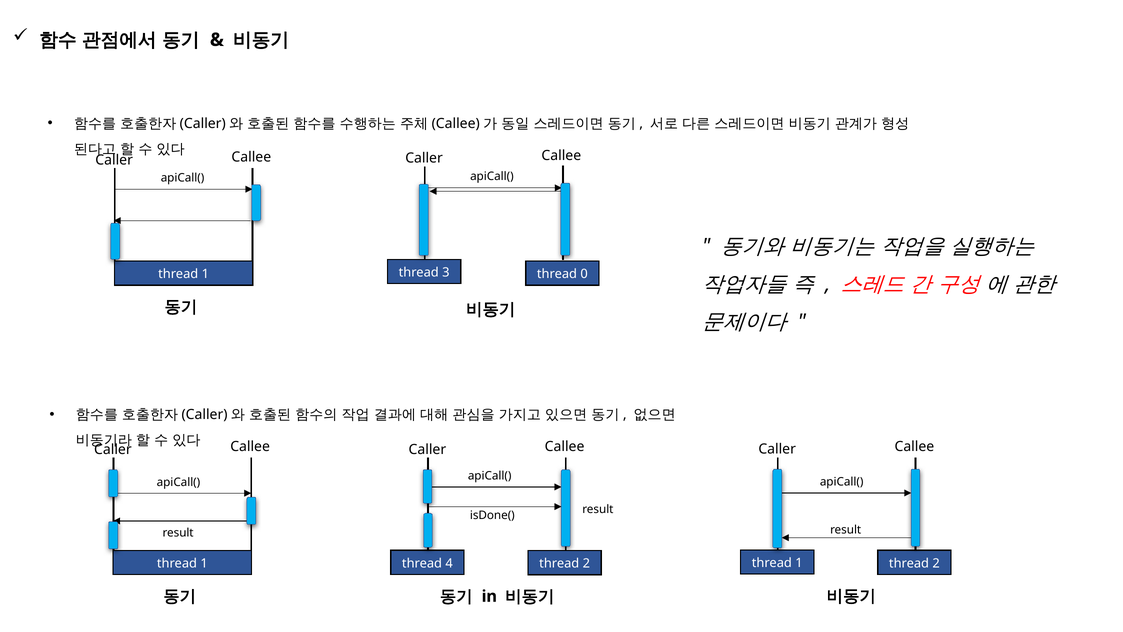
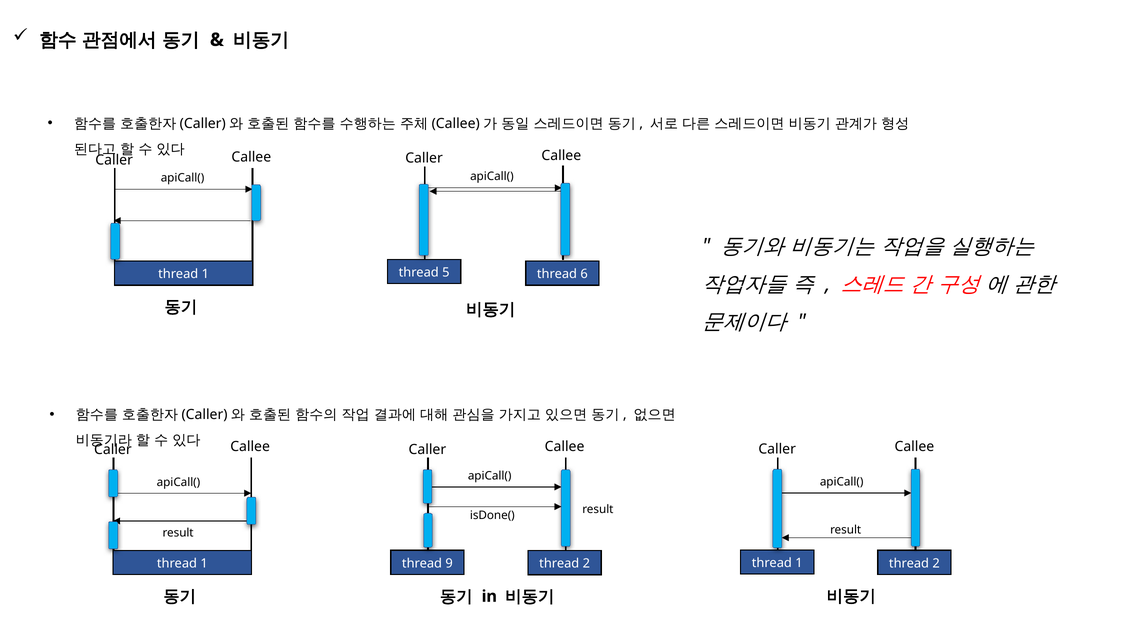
3: 3 -> 5
0: 0 -> 6
4: 4 -> 9
